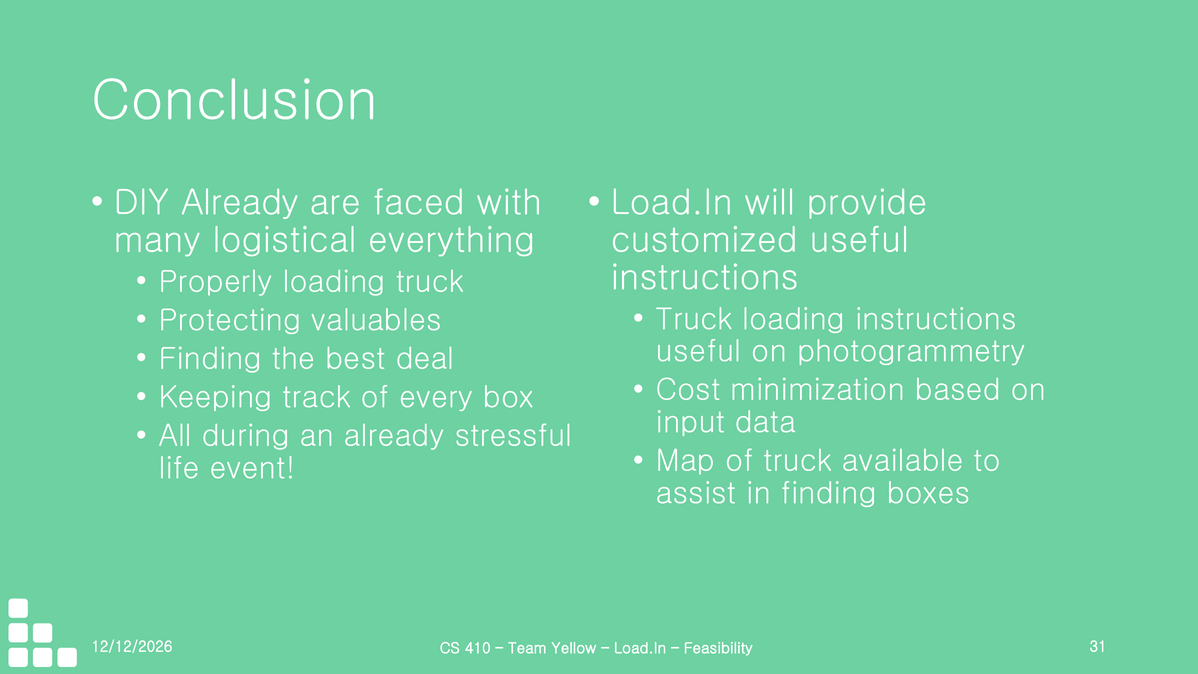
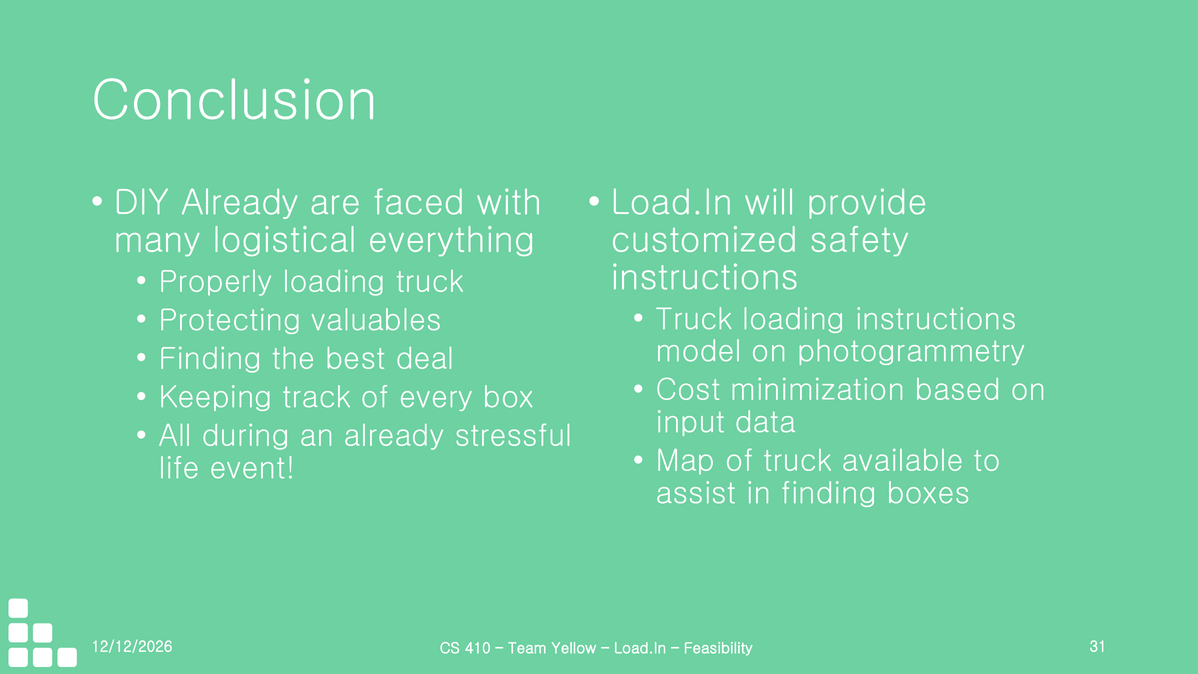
customized useful: useful -> safety
useful at (699, 351): useful -> model
